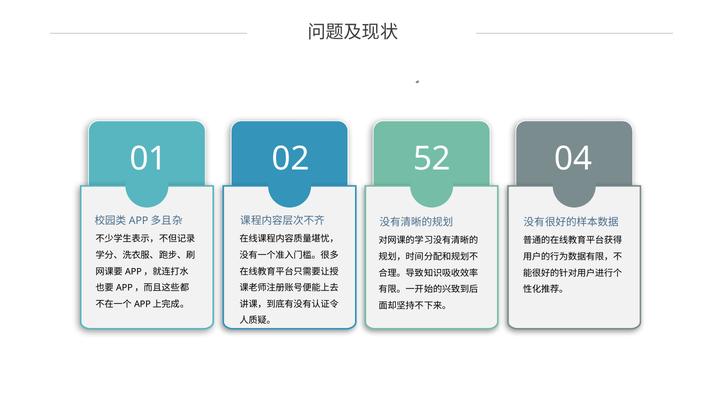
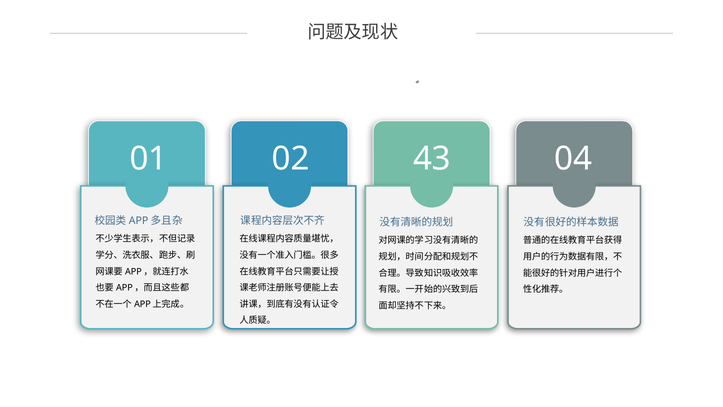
52: 52 -> 43
